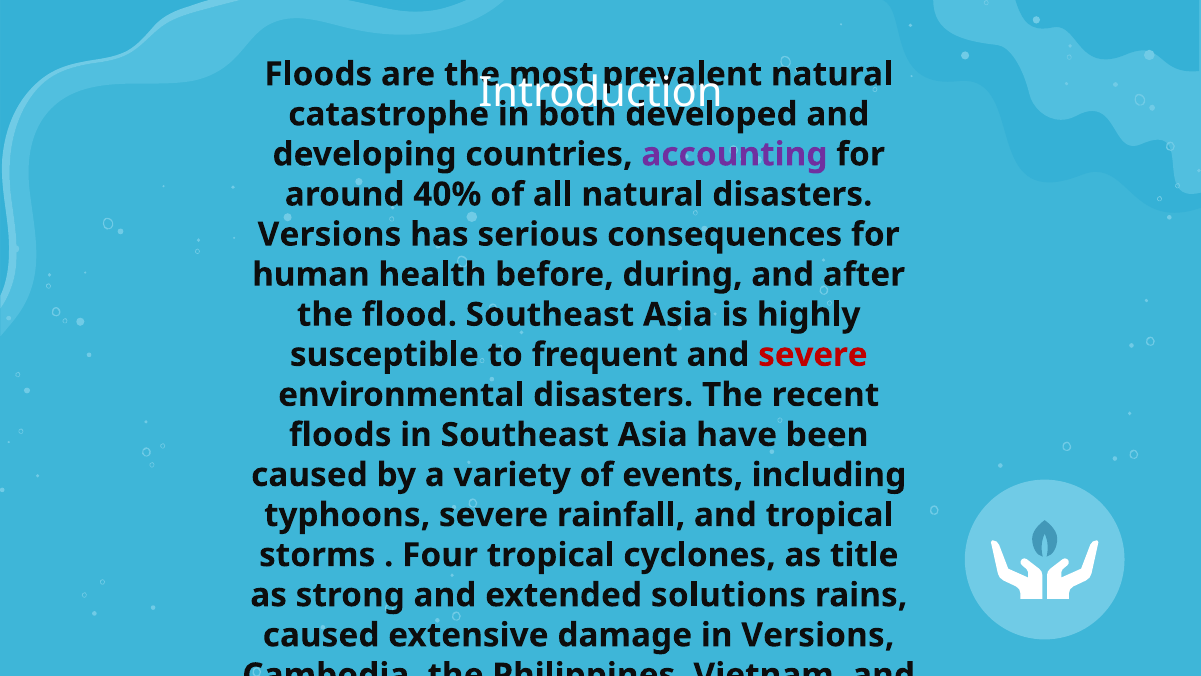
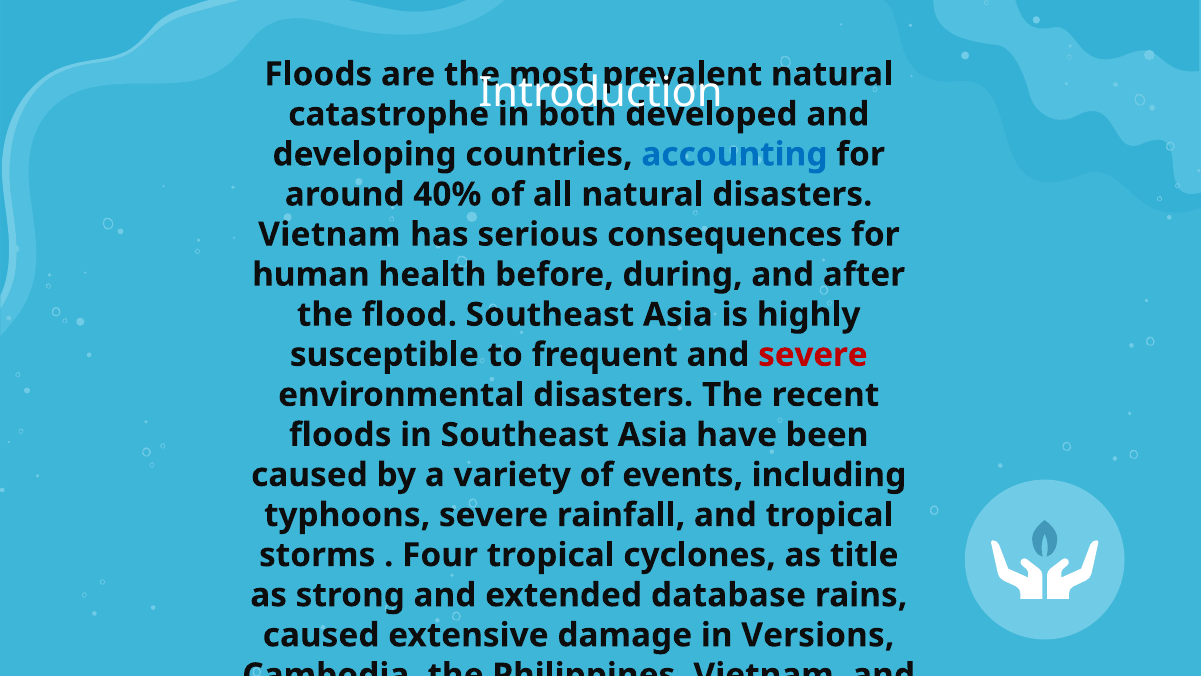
accounting colour: purple -> blue
Versions at (329, 234): Versions -> Vietnam
solutions: solutions -> database
